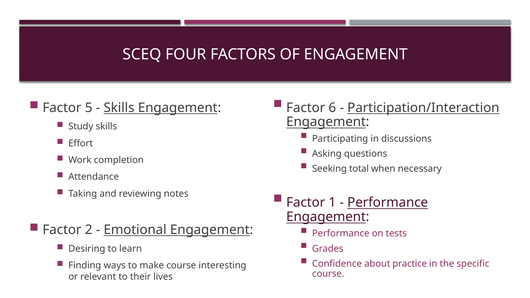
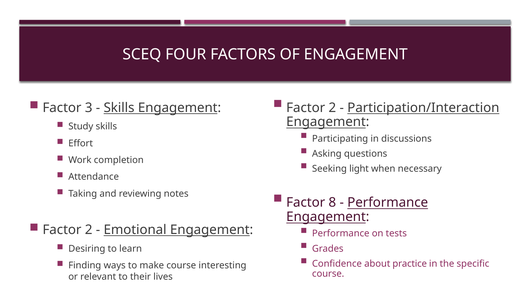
6 at (332, 108): 6 -> 2
5: 5 -> 3
total: total -> light
1: 1 -> 8
